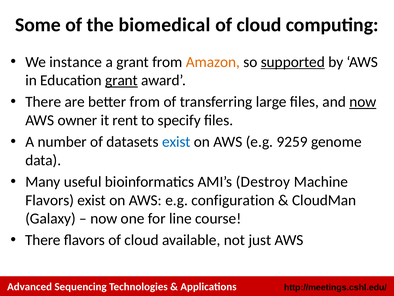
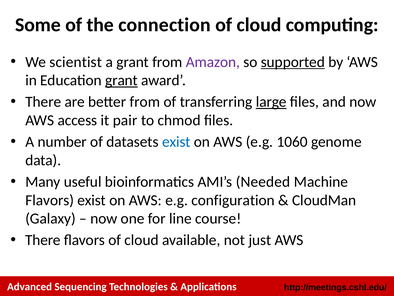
biomedical: biomedical -> connection
instance: instance -> scientist
Amazon colour: orange -> purple
large underline: none -> present
now at (363, 102) underline: present -> none
owner: owner -> access
rent: rent -> pair
specify: specify -> chmod
9259: 9259 -> 1060
Destroy: Destroy -> Needed
